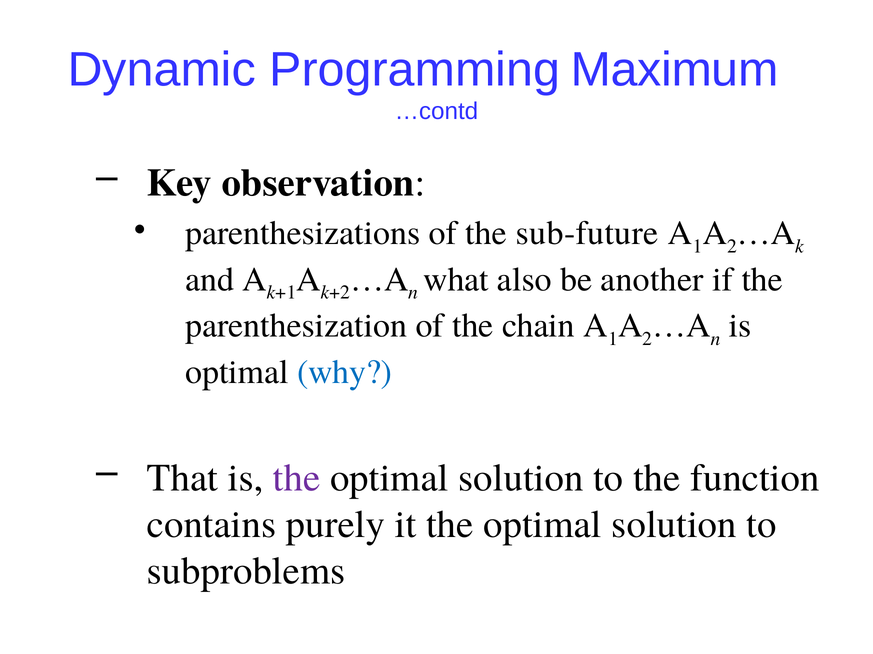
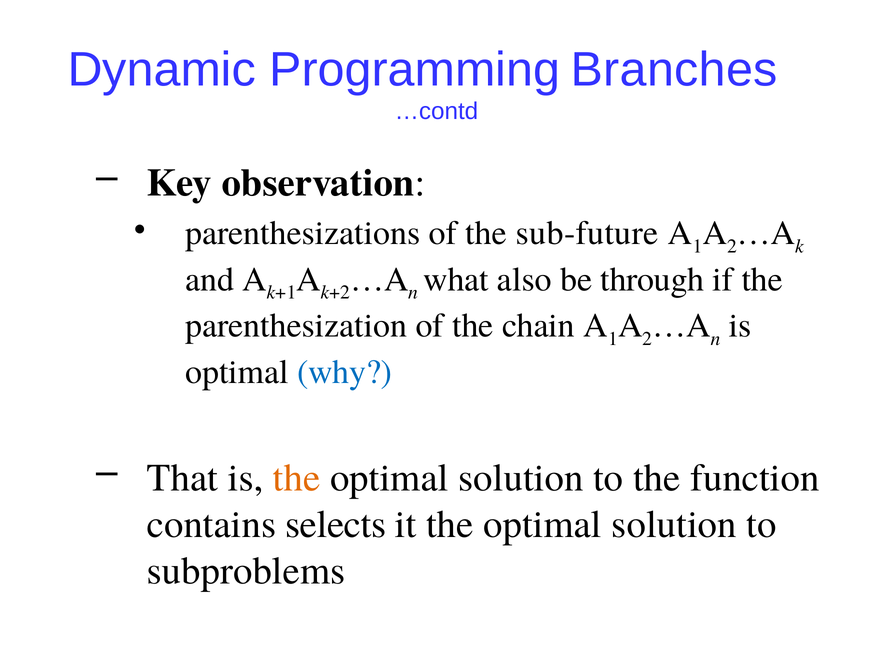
Maximum: Maximum -> Branches
another: another -> through
the at (297, 478) colour: purple -> orange
purely: purely -> selects
